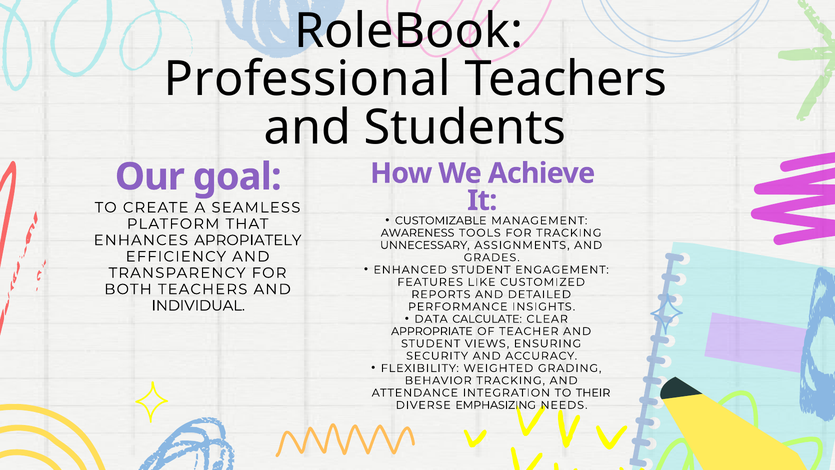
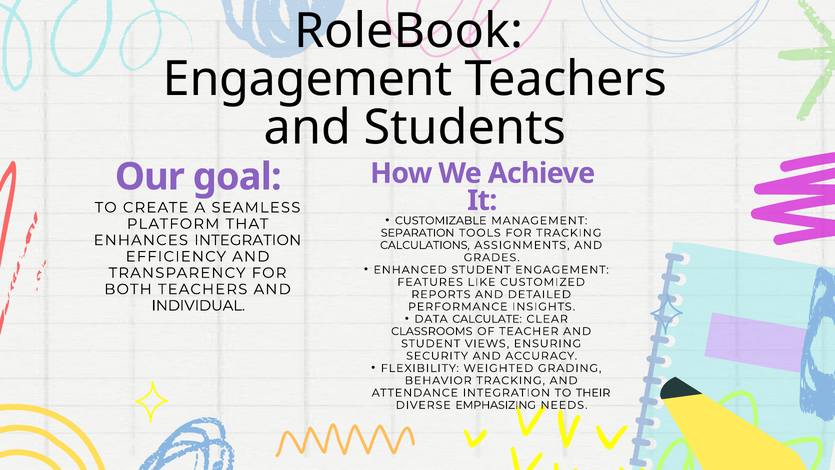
Professional at (307, 79): Professional -> Engagement
AWARENESS: AWARENESS -> SEPARATION
ENHANCES APROPIATELY: APROPIATELY -> INTEGRATION
UNNECESSARY: UNNECESSARY -> CALCULATIONS
APPROPRIATE: APPROPRIATE -> CLASSROOMS
